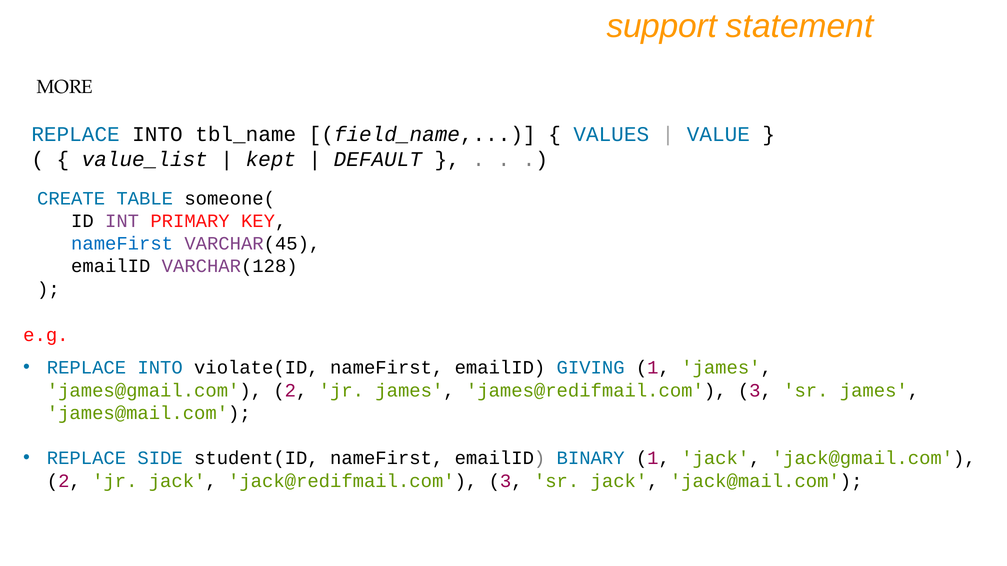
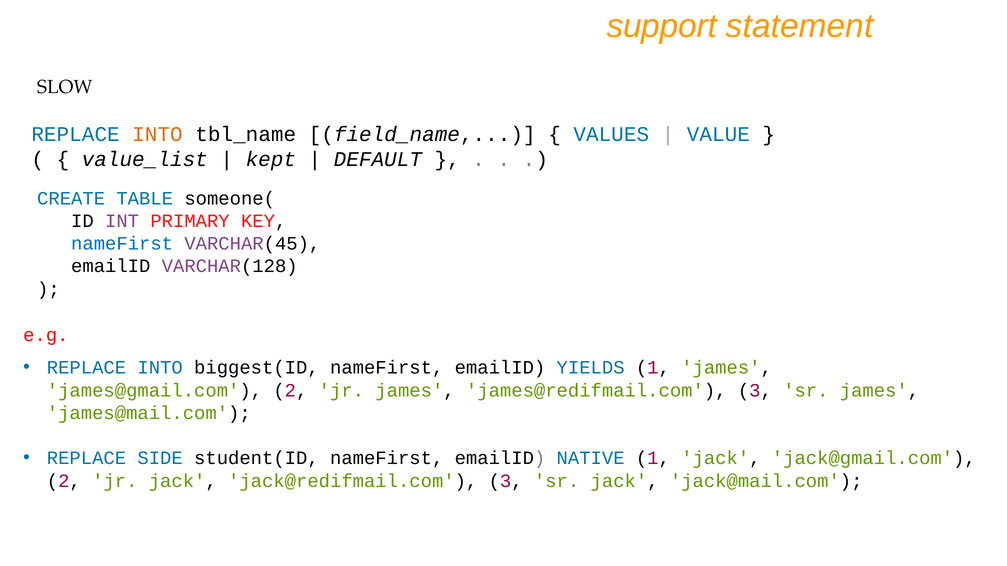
MORE: MORE -> SLOW
INTO at (157, 134) colour: black -> orange
violate(ID: violate(ID -> biggest(ID
GIVING: GIVING -> YIELDS
BINARY: BINARY -> NATIVE
